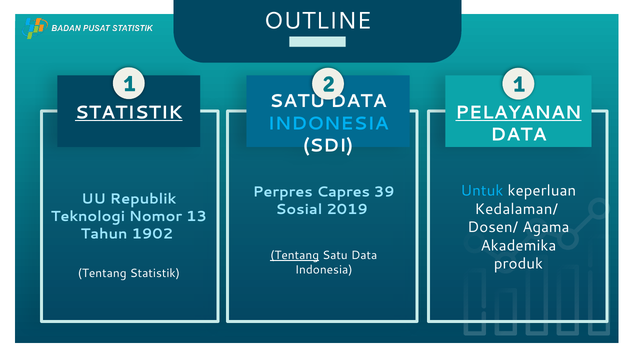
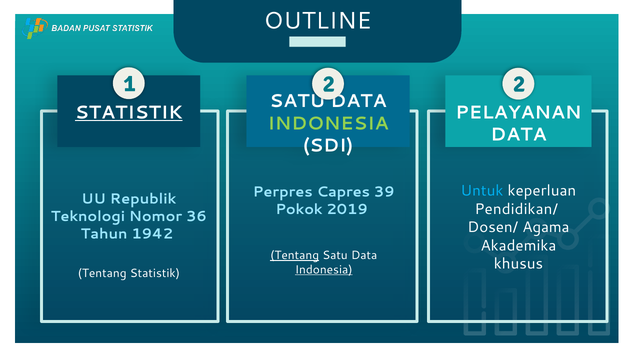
2 1: 1 -> 2
PELAYANAN underline: present -> none
INDONESIA at (328, 124) colour: light blue -> light green
Kedalaman/: Kedalaman/ -> Pendidikan/
Sosial: Sosial -> Pokok
13: 13 -> 36
1902: 1902 -> 1942
produk: produk -> khusus
Indonesia at (324, 270) underline: none -> present
